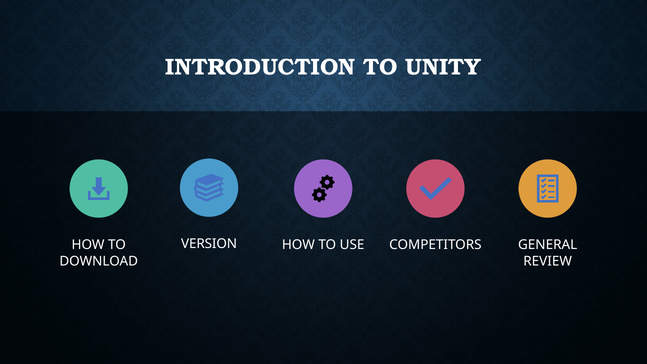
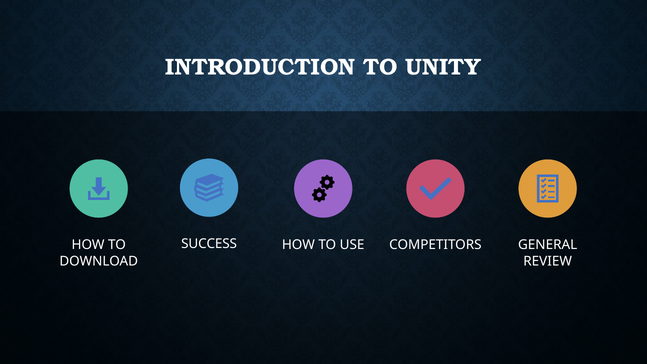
VERSION: VERSION -> SUCCESS
